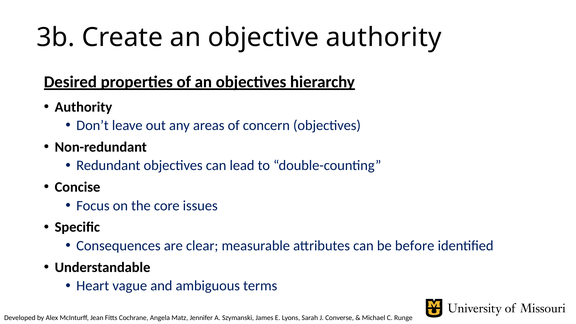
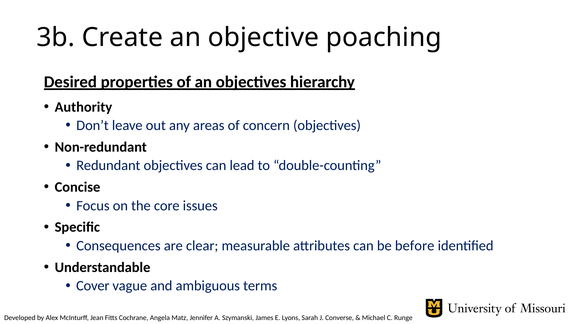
objective authority: authority -> poaching
Heart: Heart -> Cover
